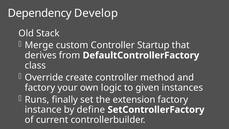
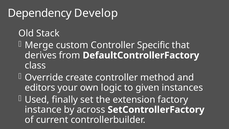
Startup: Startup -> Specific
factory at (40, 87): factory -> editors
Runs: Runs -> Used
define: define -> across
